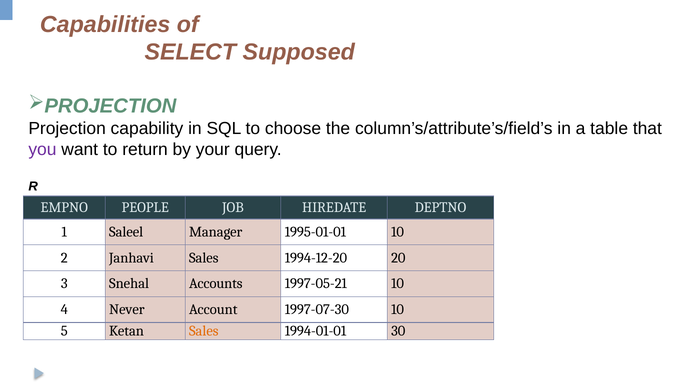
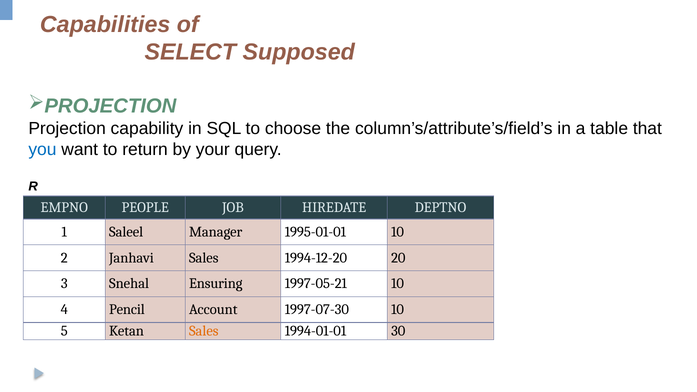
you colour: purple -> blue
Accounts: Accounts -> Ensuring
Never: Never -> Pencil
